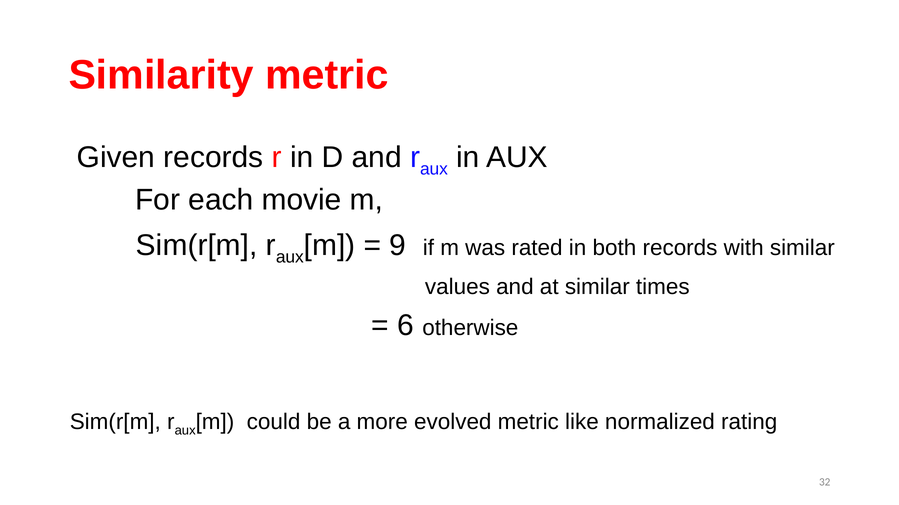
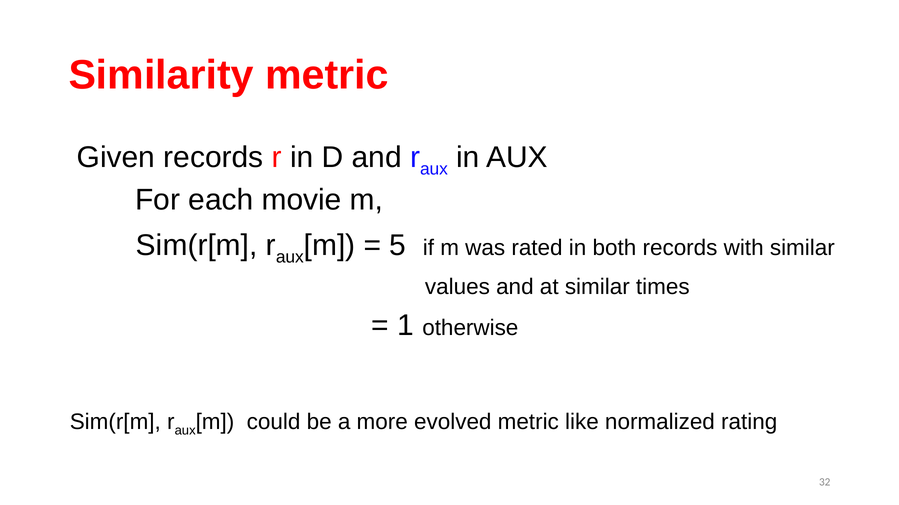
9: 9 -> 5
6: 6 -> 1
